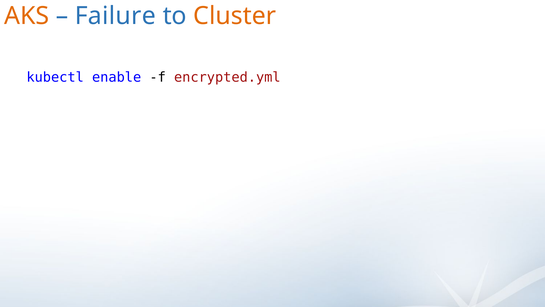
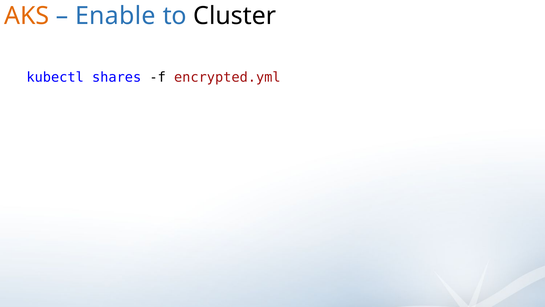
Failure: Failure -> Enable
Cluster colour: orange -> black
enable: enable -> shares
